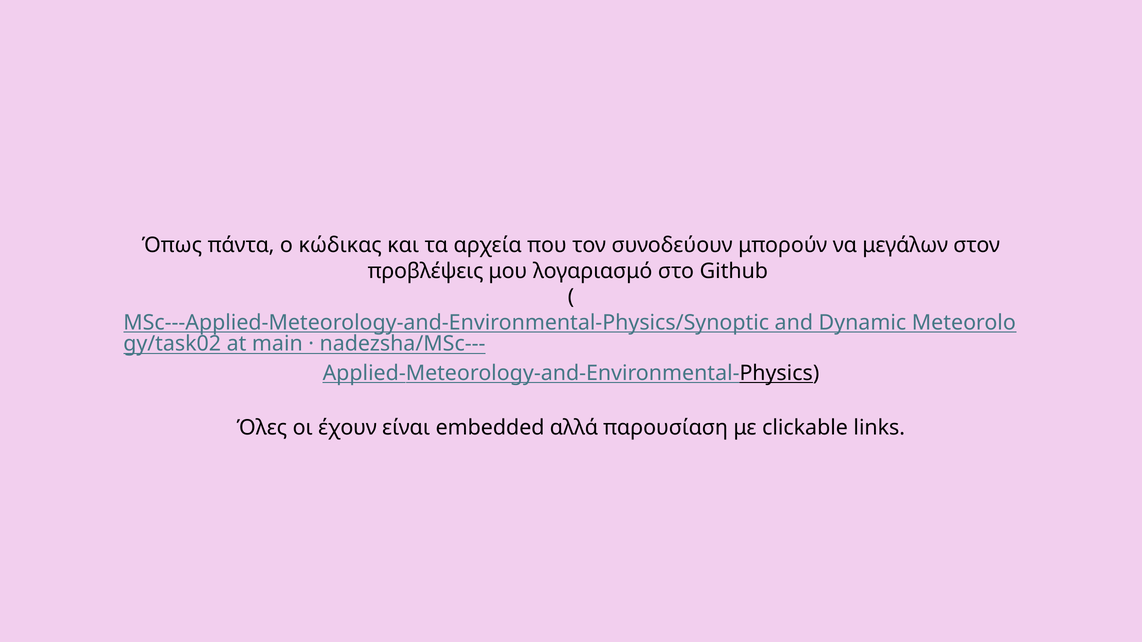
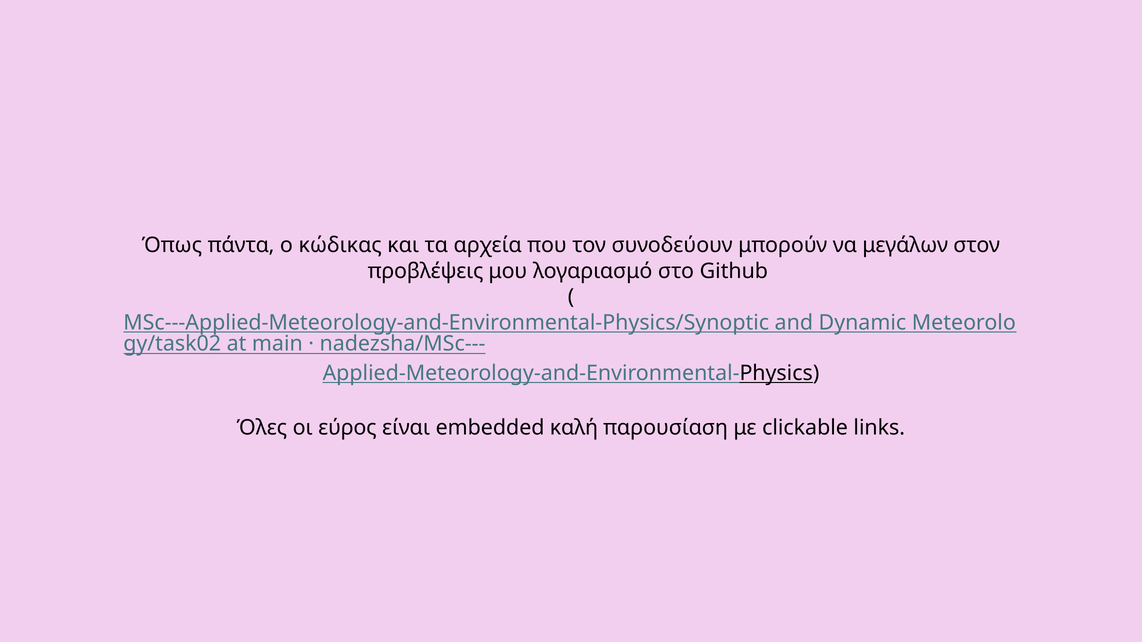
έχουν: έχουν -> εύρος
αλλά: αλλά -> καλή
